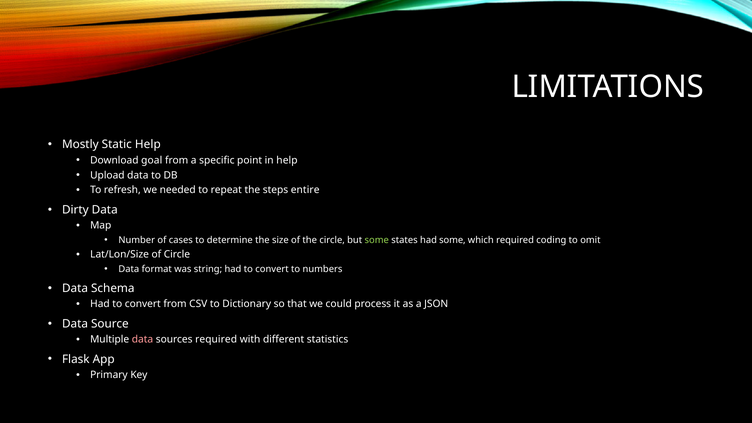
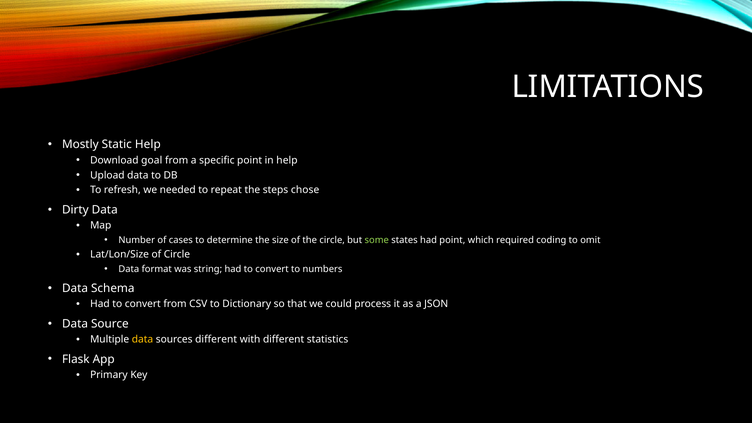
entire: entire -> chose
had some: some -> point
data at (142, 339) colour: pink -> yellow
sources required: required -> different
